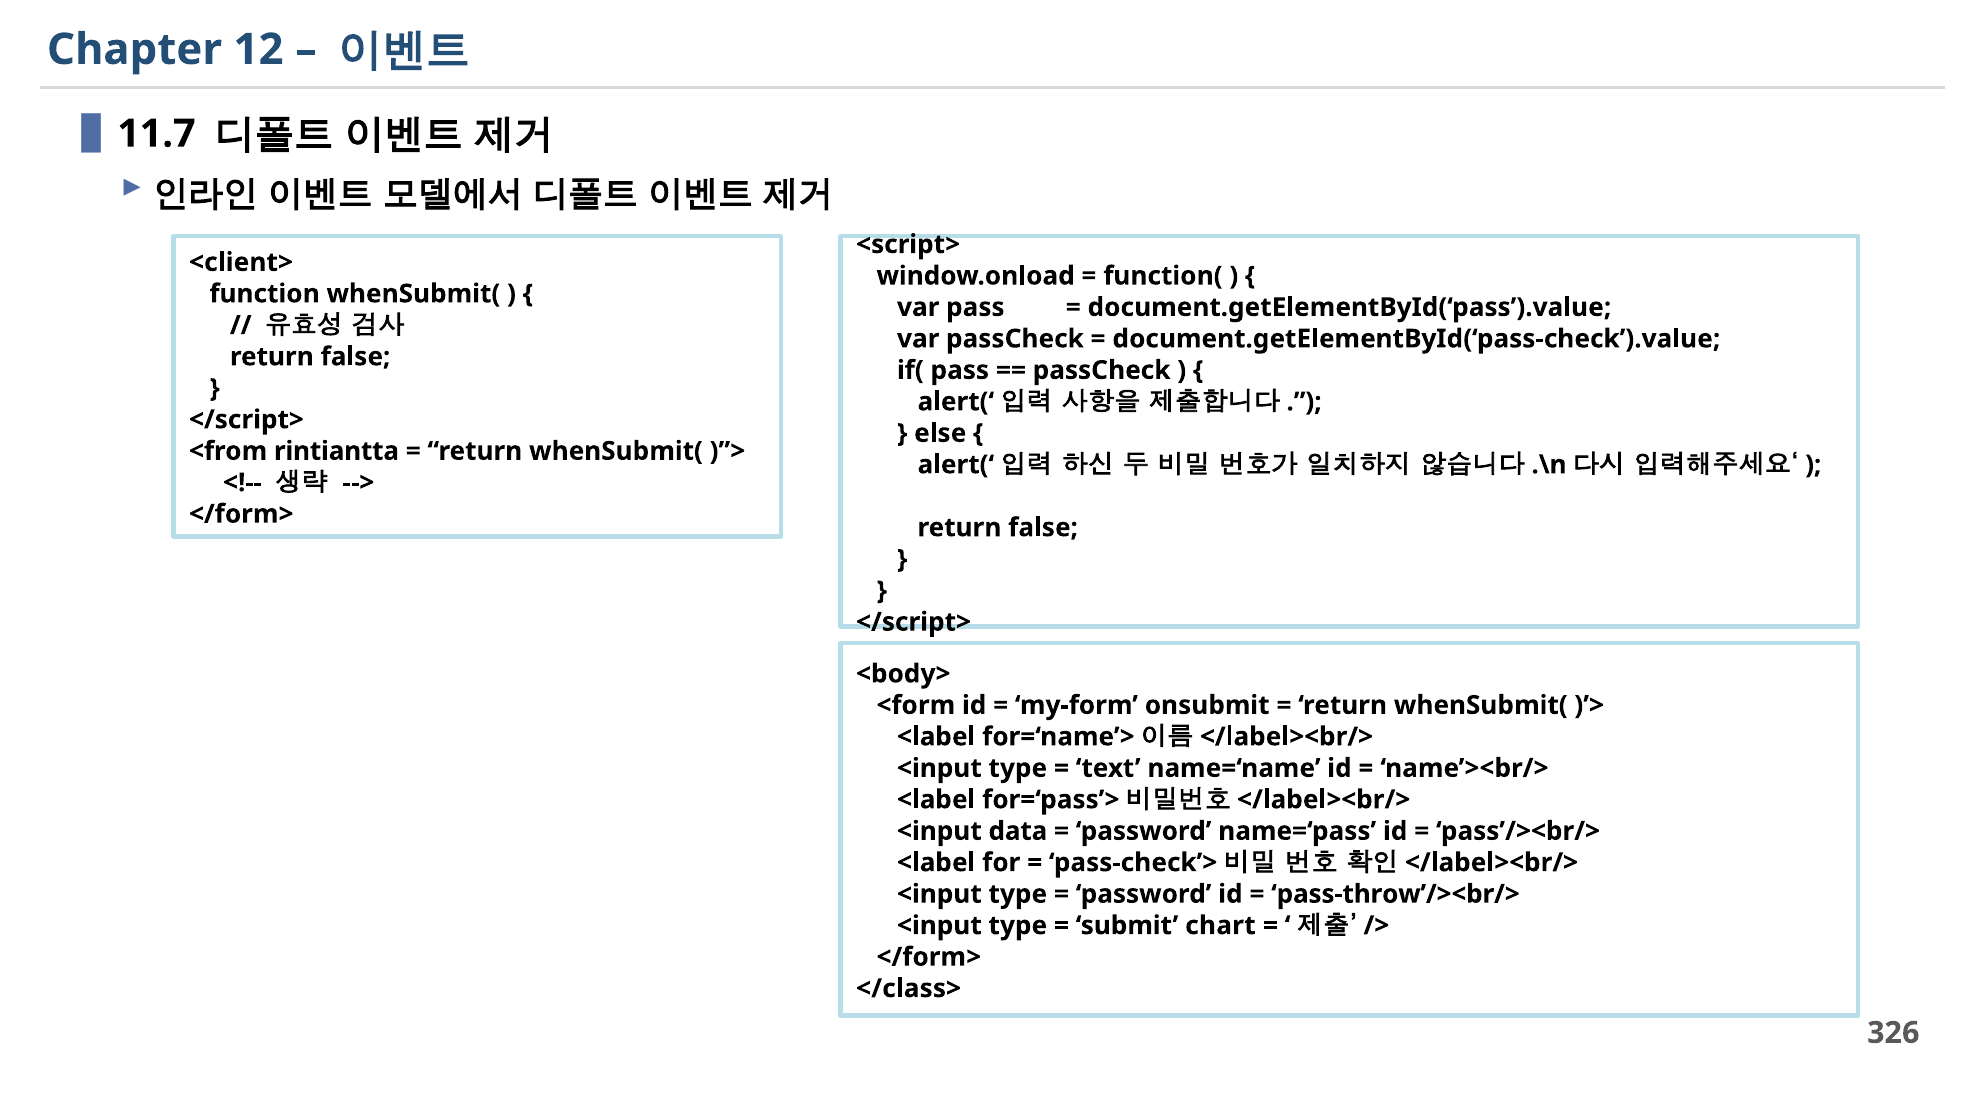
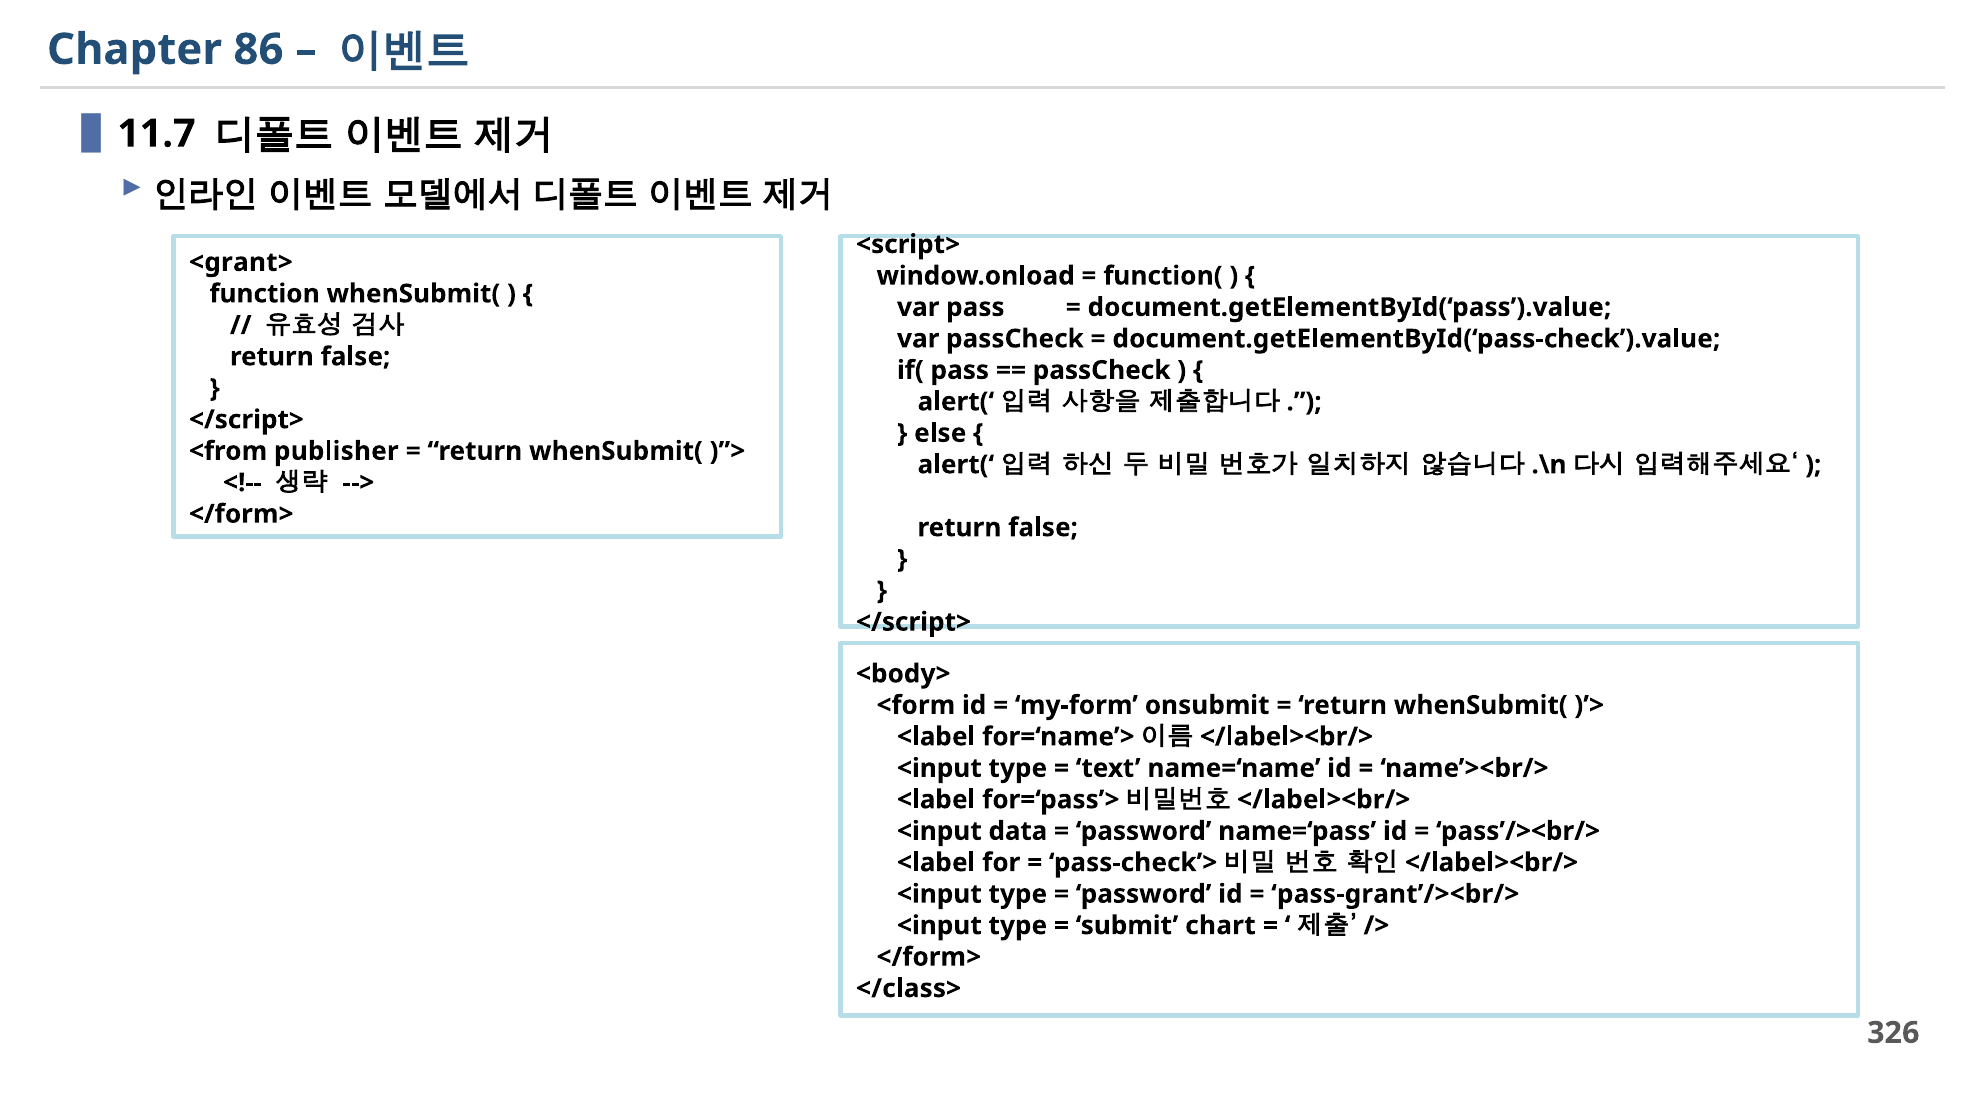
12: 12 -> 86
<client>: <client> -> <grant>
rintiantta: rintiantta -> publisher
pass-throw’/><br/>: pass-throw’/><br/> -> pass-grant’/><br/>
